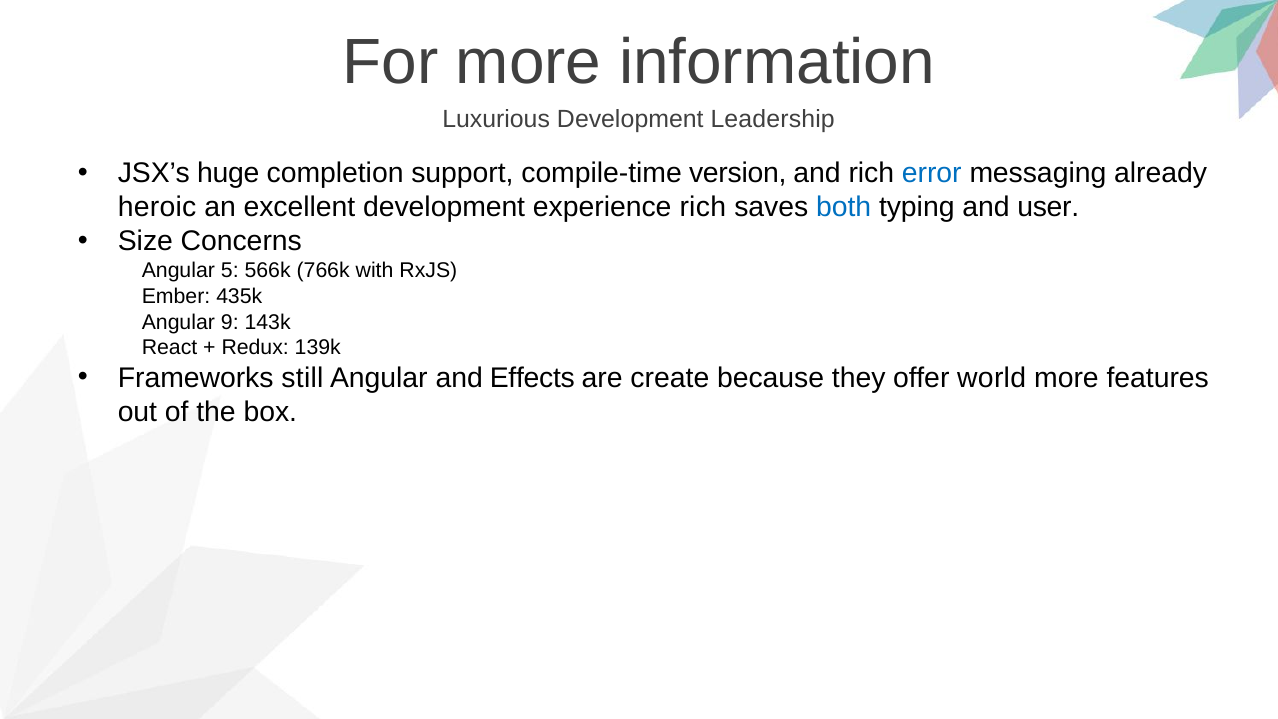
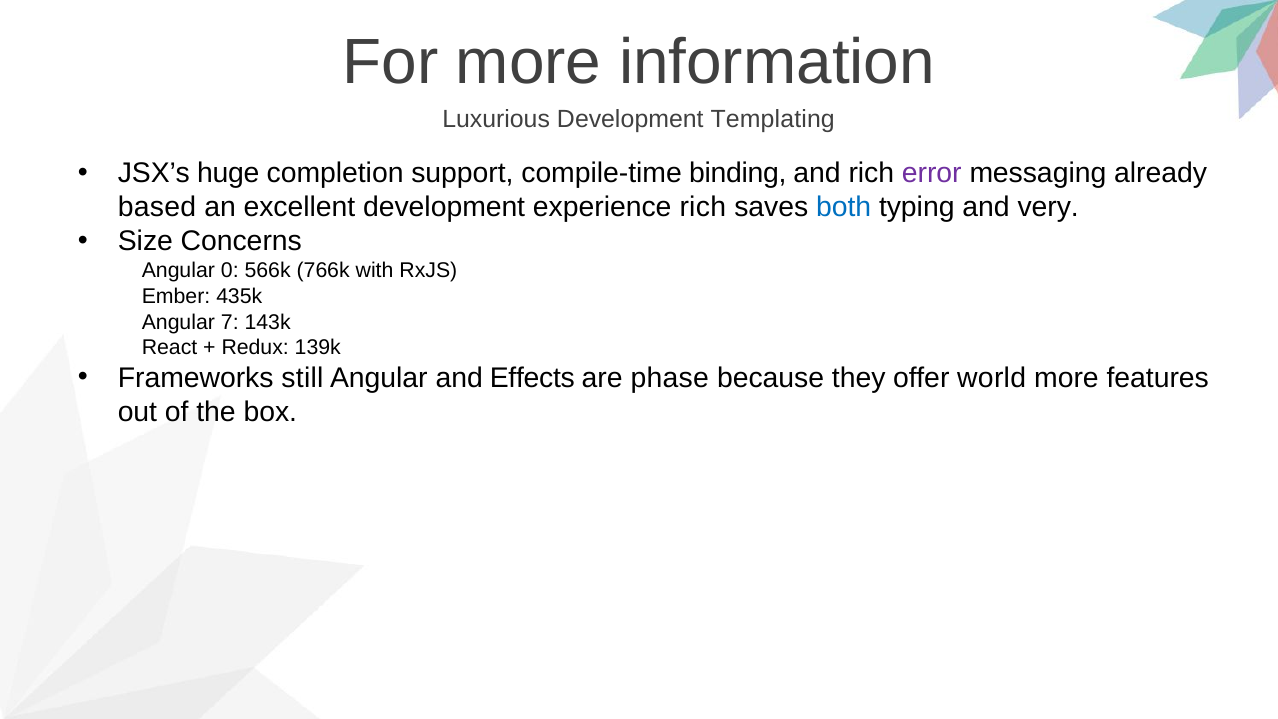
Leadership: Leadership -> Templating
version: version -> binding
error colour: blue -> purple
heroic: heroic -> based
user: user -> very
5: 5 -> 0
9: 9 -> 7
create: create -> phase
